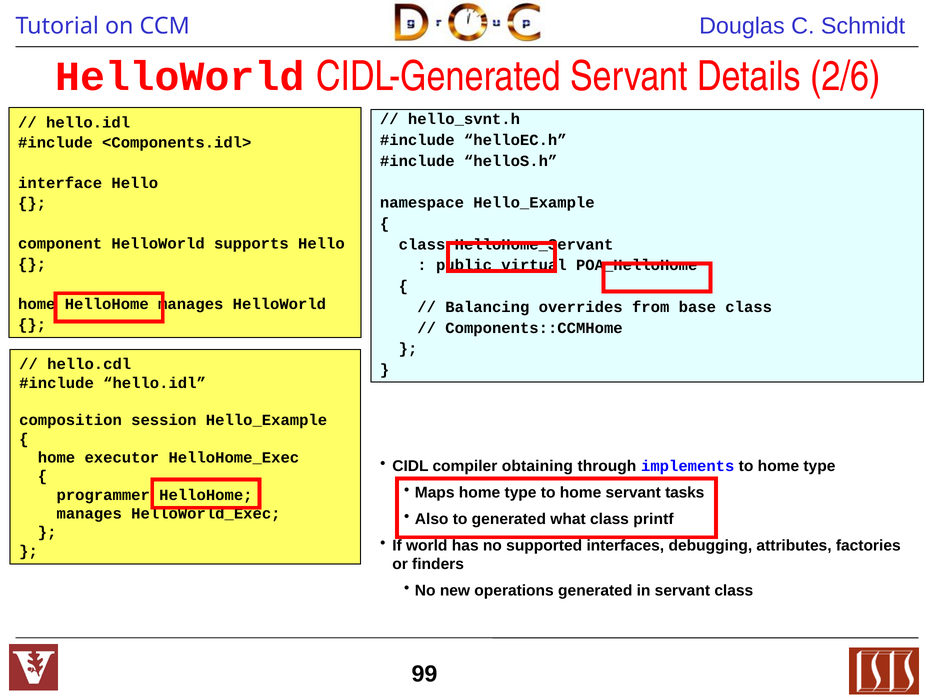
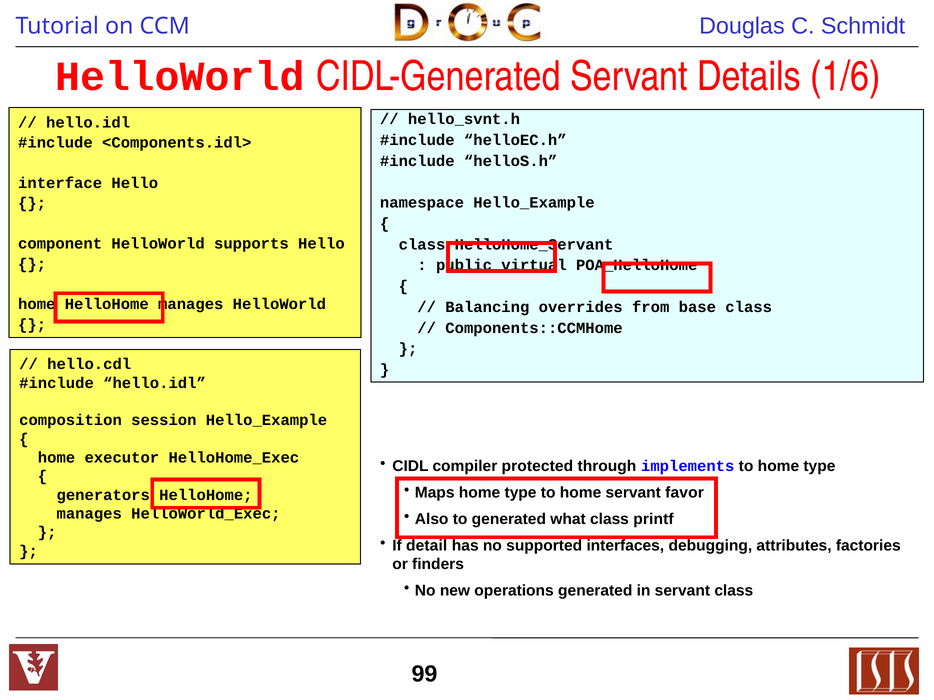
2/6: 2/6 -> 1/6
obtaining: obtaining -> protected
tasks: tasks -> favor
programmer: programmer -> generators
world: world -> detail
